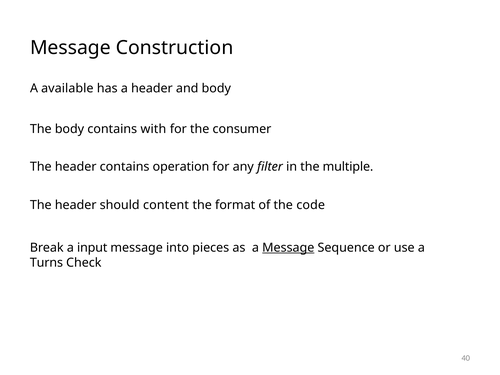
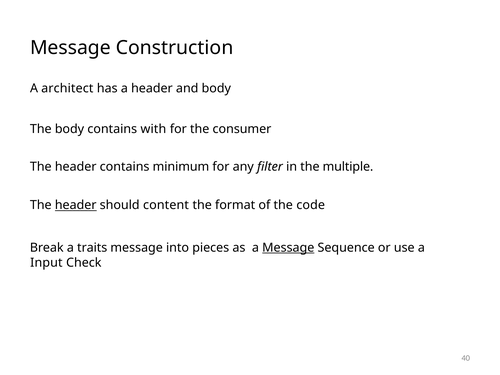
available: available -> architect
operation: operation -> minimum
header at (76, 205) underline: none -> present
input: input -> traits
Turns: Turns -> Input
